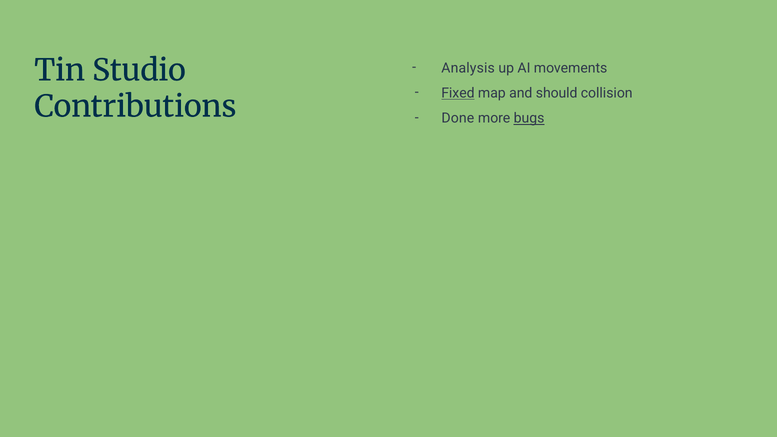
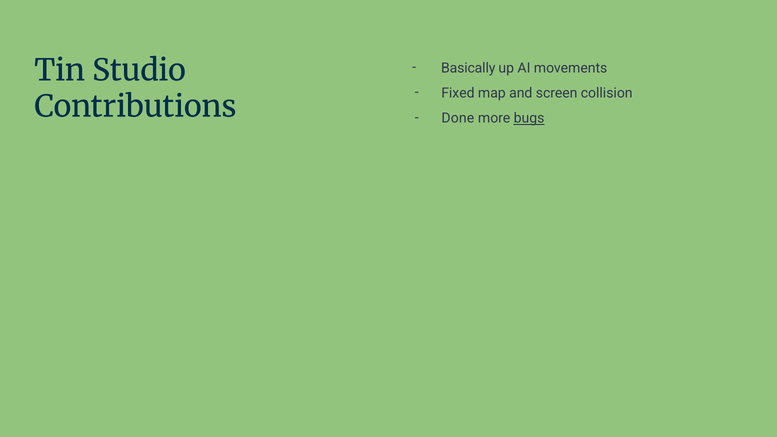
Analysis: Analysis -> Basically
Fixed underline: present -> none
should: should -> screen
